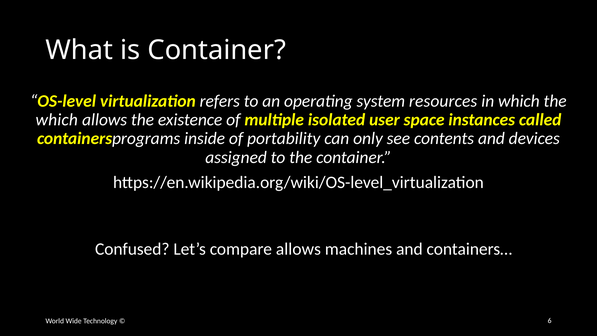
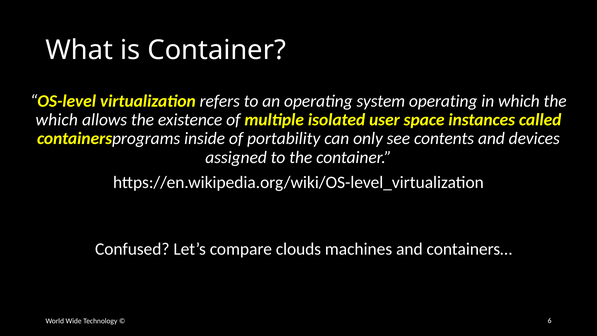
system resources: resources -> operating
compare allows: allows -> clouds
